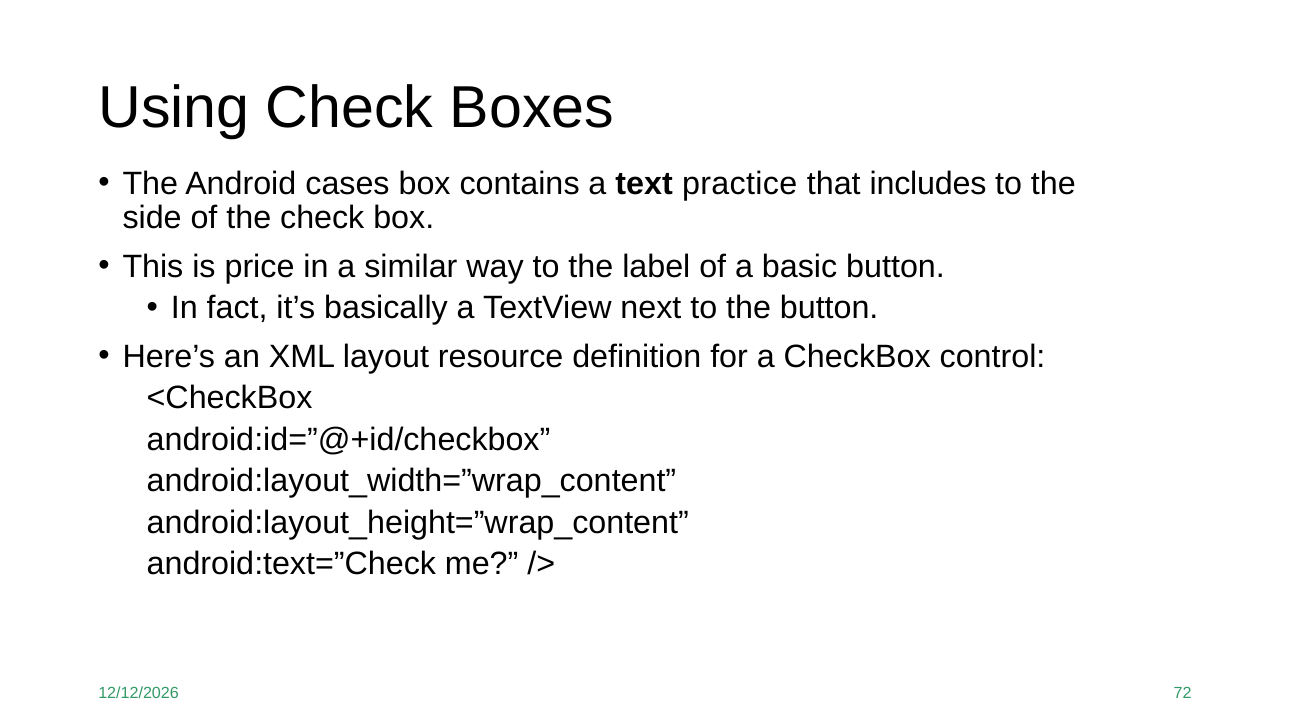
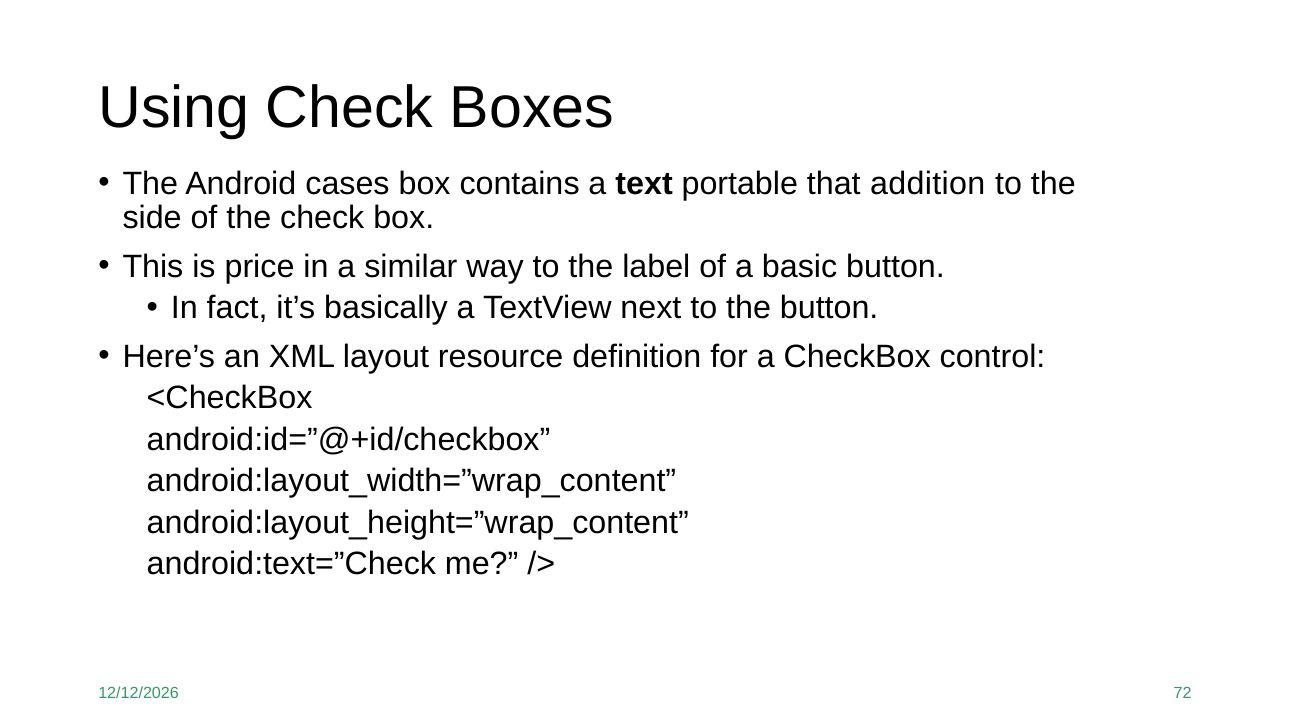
practice: practice -> portable
includes: includes -> addition
